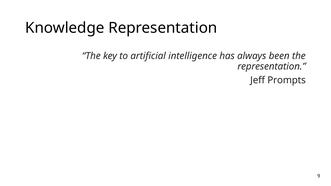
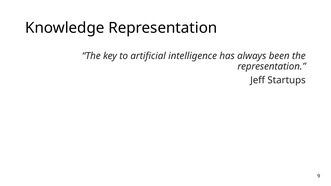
Prompts: Prompts -> Startups
